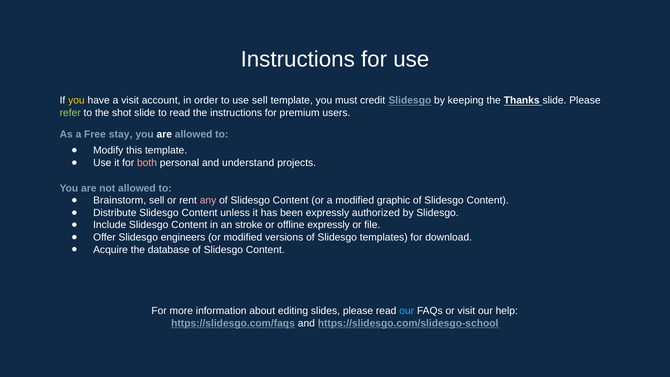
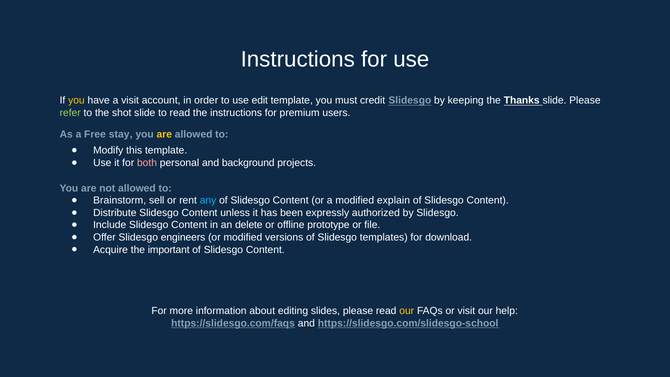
use sell: sell -> edit
are at (164, 134) colour: white -> yellow
understand: understand -> background
any colour: pink -> light blue
graphic: graphic -> explain
stroke: stroke -> delete
offline expressly: expressly -> prototype
database: database -> important
our at (407, 311) colour: light blue -> yellow
